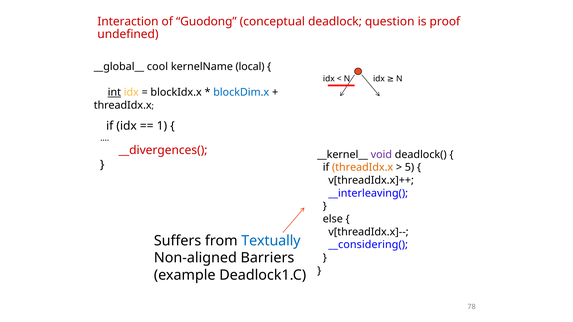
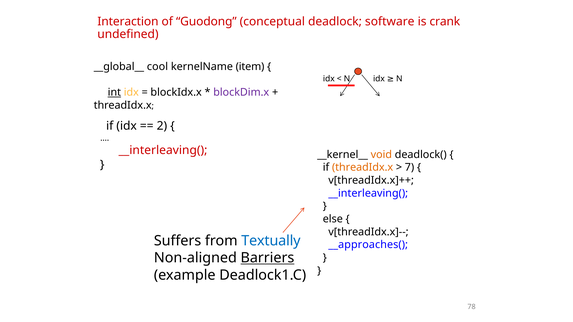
question: question -> software
proof: proof -> crank
local: local -> item
blockDim.x colour: blue -> purple
1: 1 -> 2
__divergences( at (163, 151): __divergences( -> __interleaving(
void colour: purple -> orange
5: 5 -> 7
__considering(: __considering( -> __approaches(
Barriers underline: none -> present
